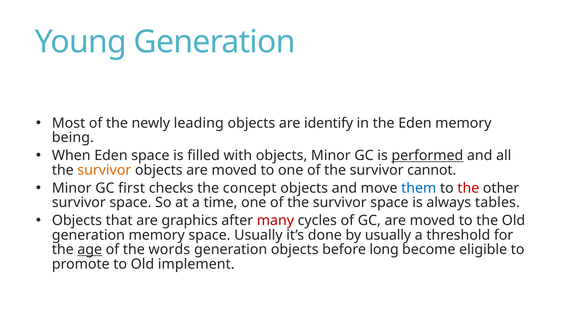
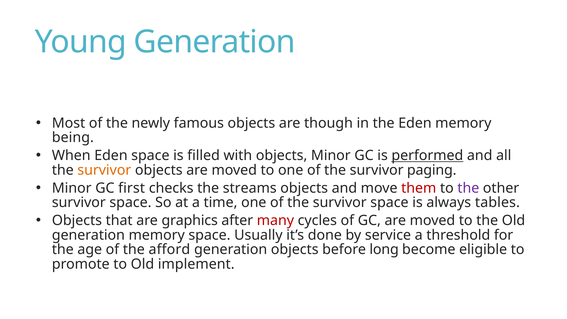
leading: leading -> famous
identify: identify -> though
cannot: cannot -> paging
concept: concept -> streams
them colour: blue -> red
the at (468, 188) colour: red -> purple
by usually: usually -> service
age underline: present -> none
words: words -> afford
